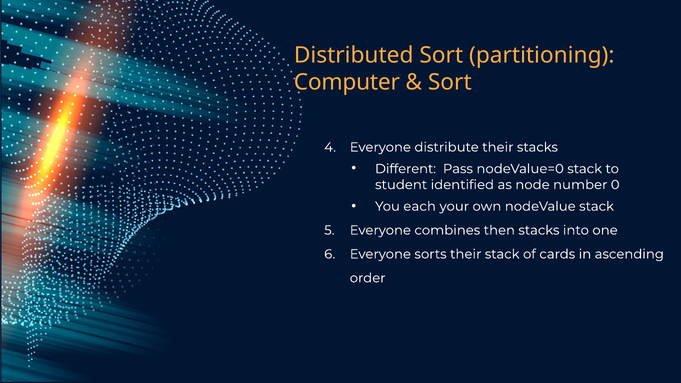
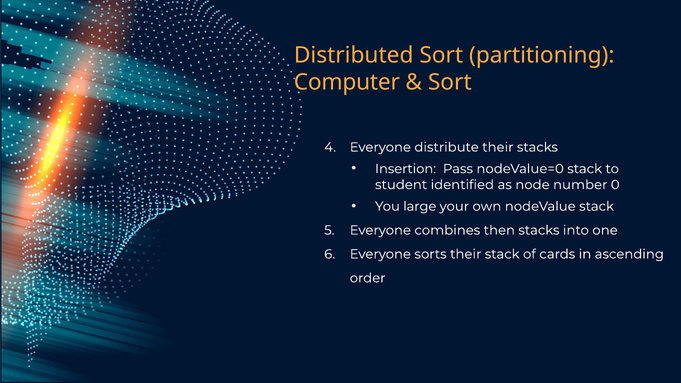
Different: Different -> Insertion
each: each -> large
